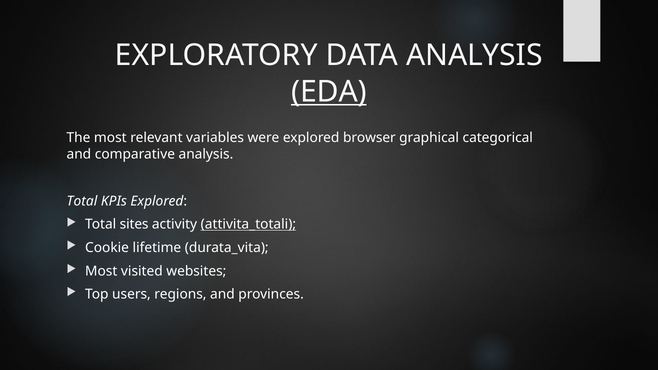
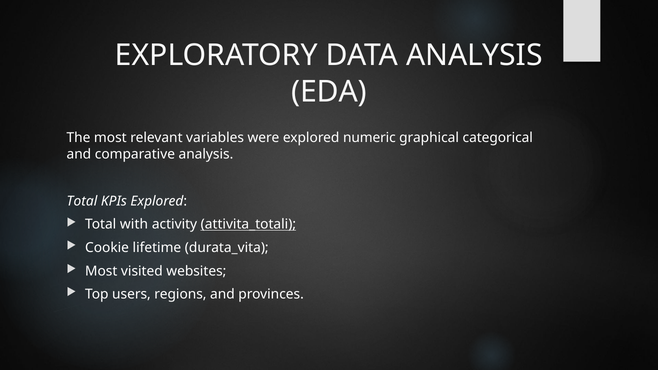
EDA underline: present -> none
browser: browser -> numeric
sites: sites -> with
